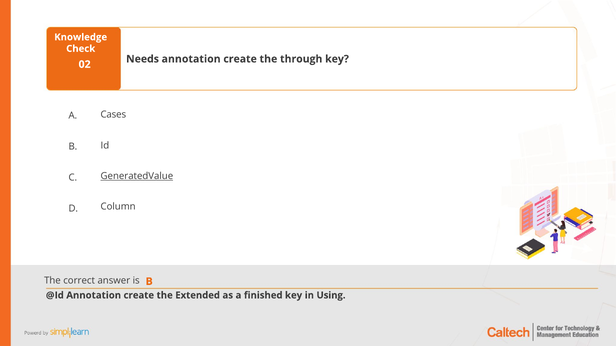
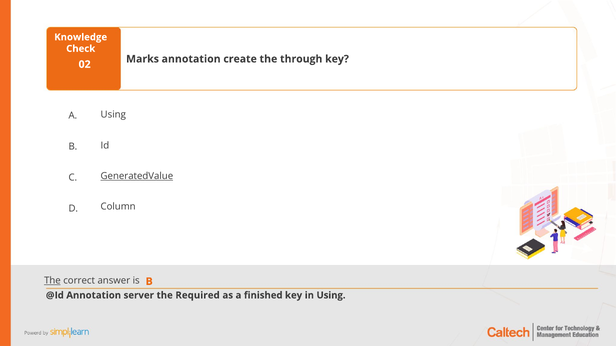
Needs: Needs -> Marks
Cases at (113, 115): Cases -> Using
The at (52, 281) underline: none -> present
@Id Annotation create: create -> server
Extended: Extended -> Required
